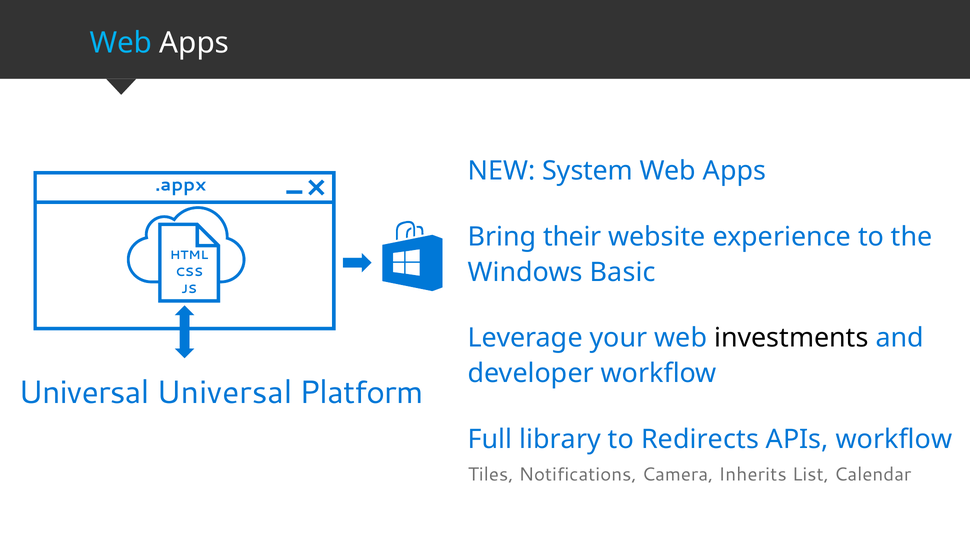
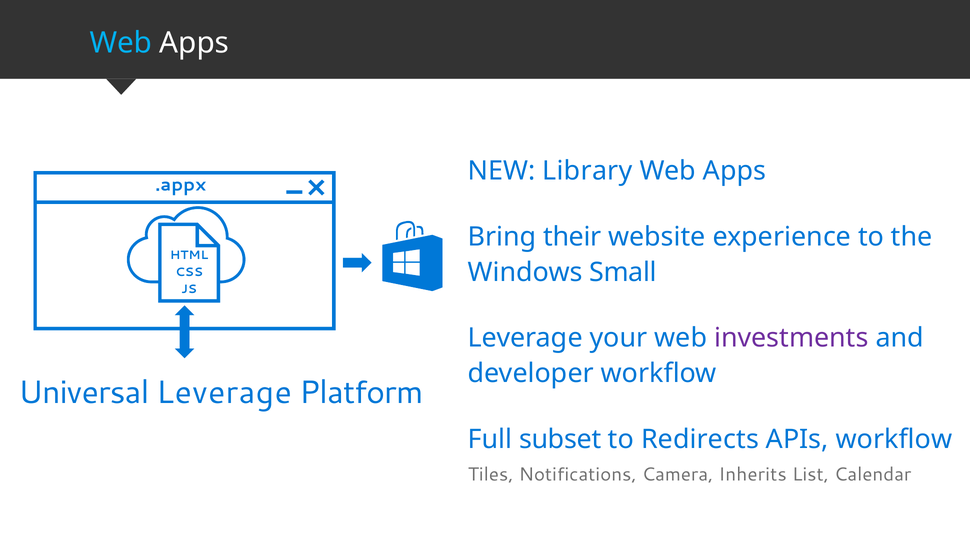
System: System -> Library
Basic: Basic -> Small
investments colour: black -> purple
Universal Universal: Universal -> Leverage
library: library -> subset
